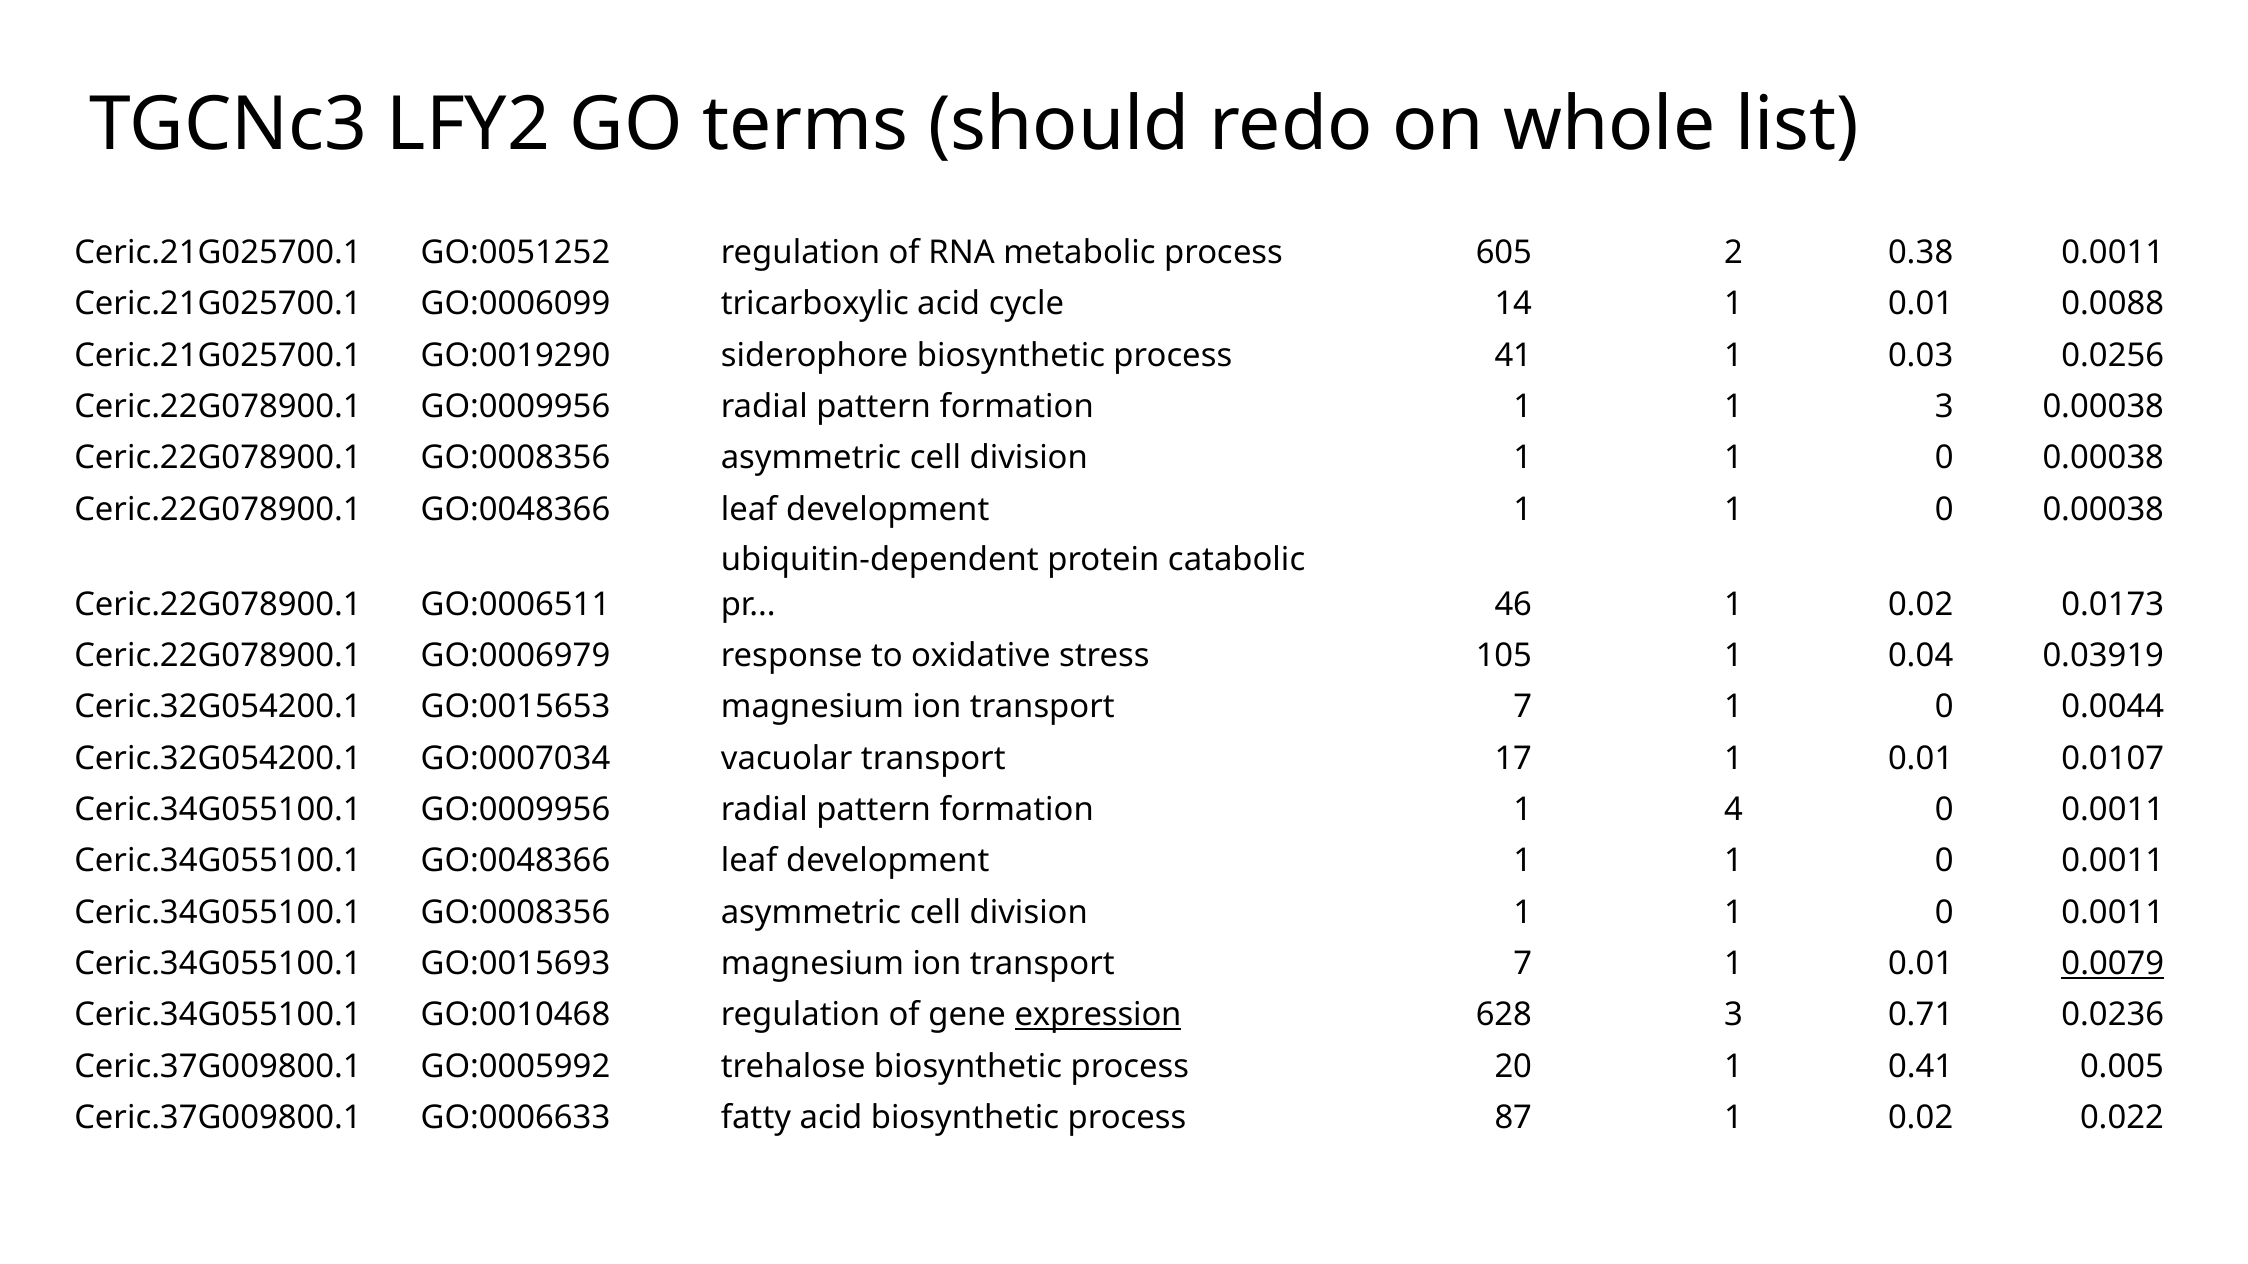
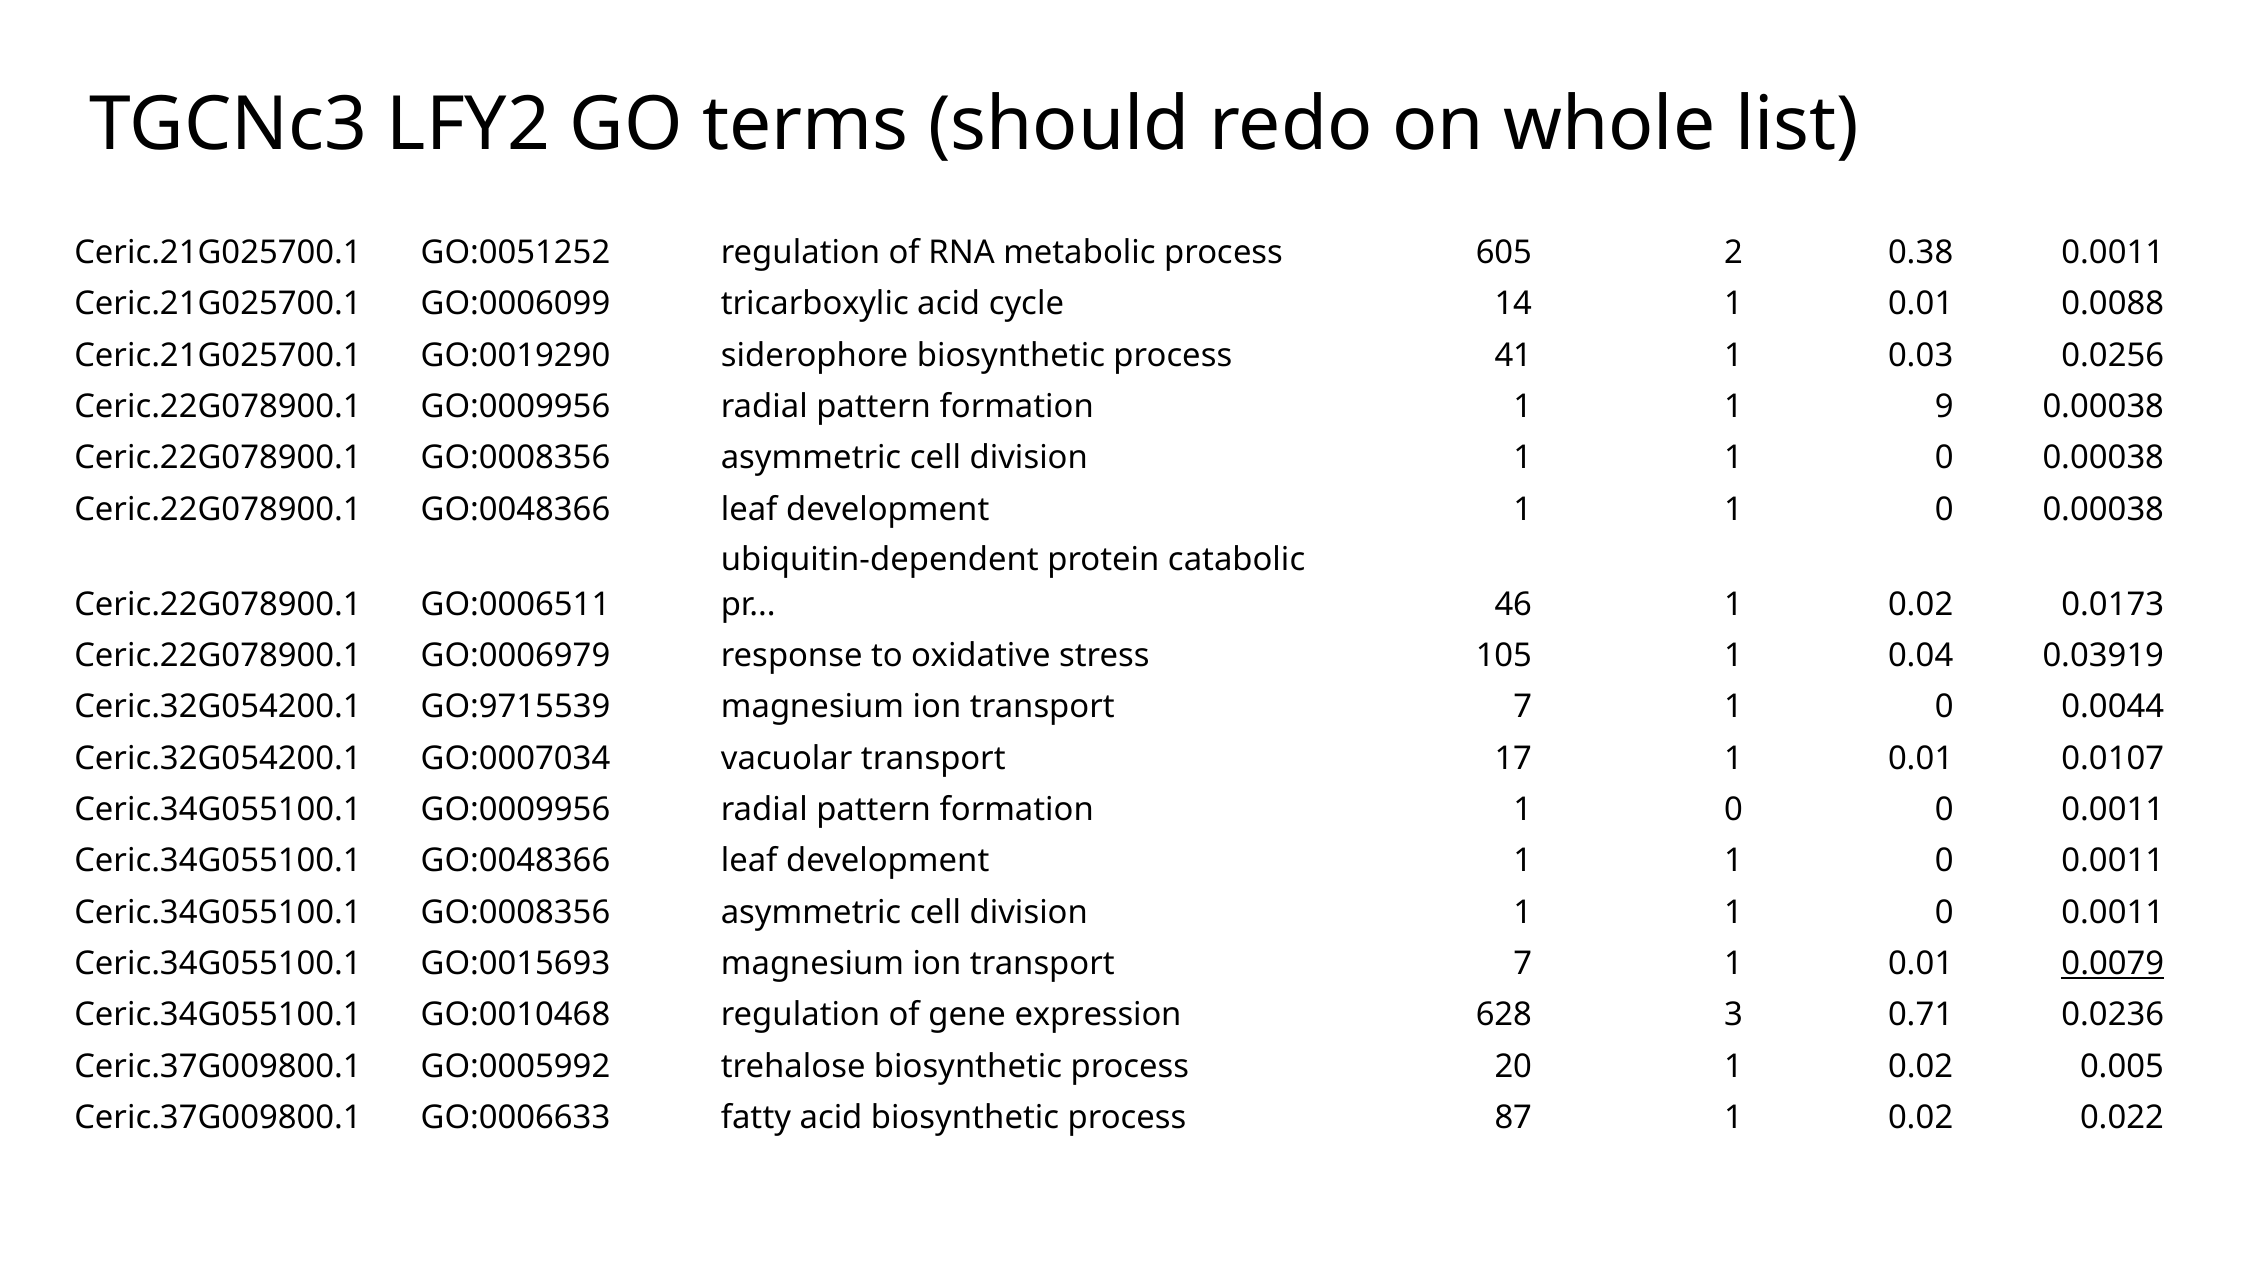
1 3: 3 -> 9
GO:0015653: GO:0015653 -> GO:9715539
formation 1 4: 4 -> 0
expression underline: present -> none
20 1 0.41: 0.41 -> 0.02
